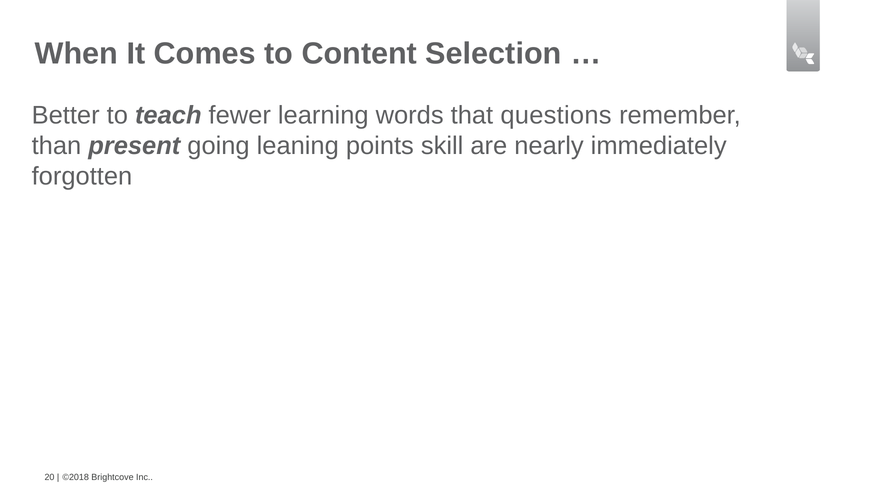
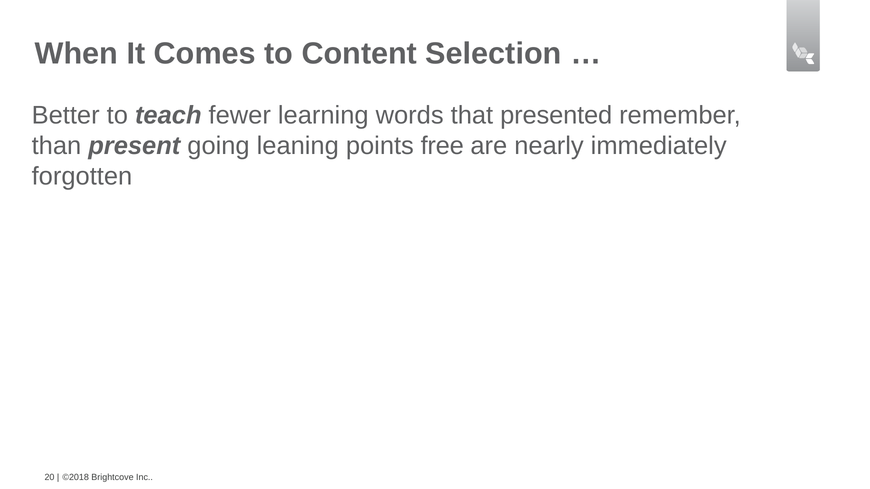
questions: questions -> presented
skill: skill -> free
